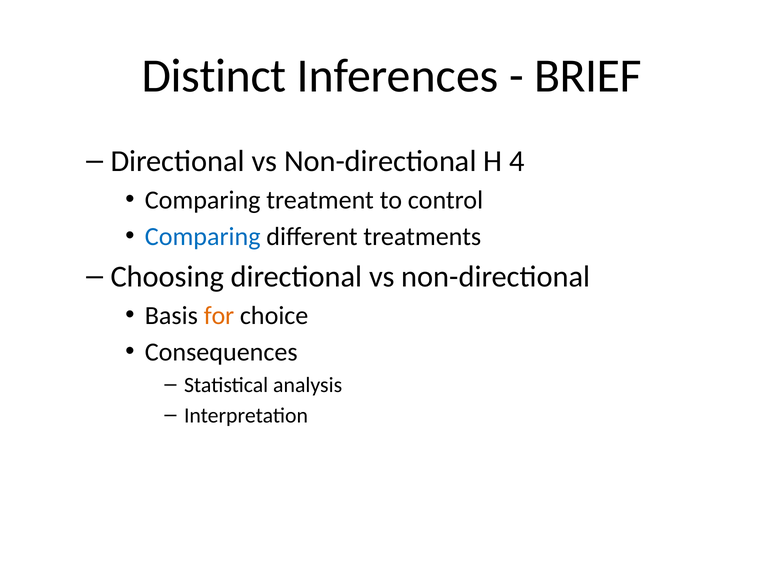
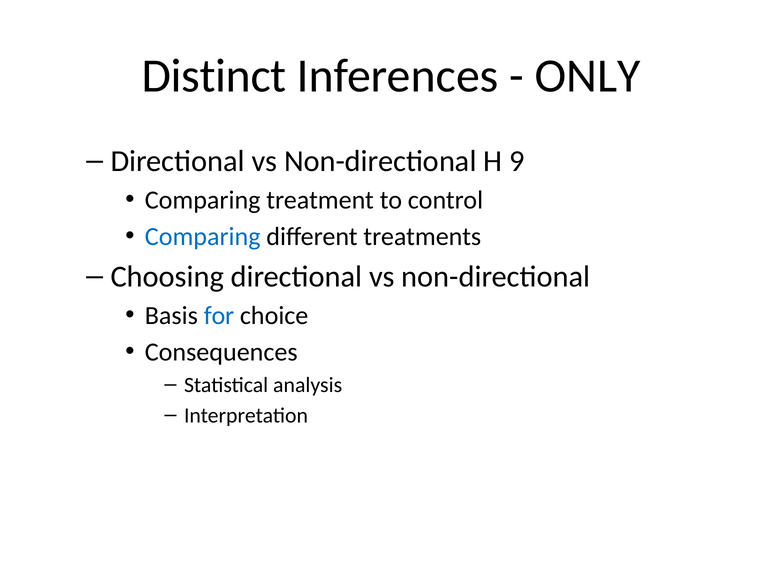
BRIEF: BRIEF -> ONLY
4: 4 -> 9
for colour: orange -> blue
